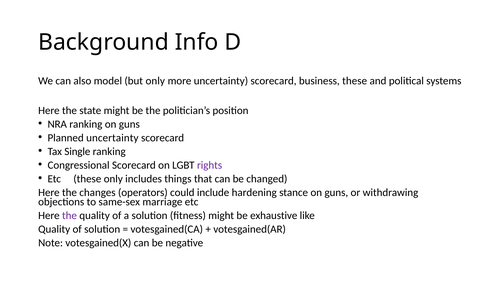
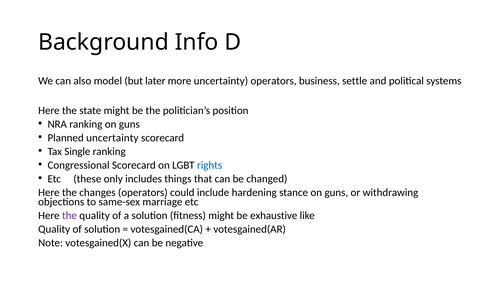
but only: only -> later
more uncertainty scorecard: scorecard -> operators
business these: these -> settle
rights colour: purple -> blue
